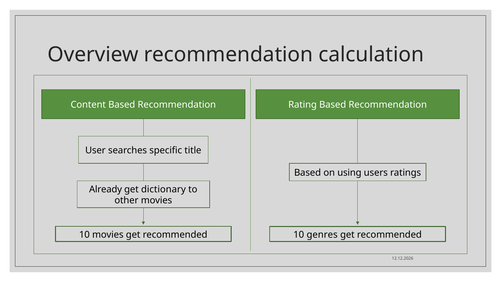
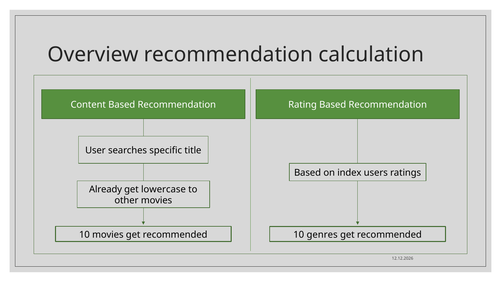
using: using -> index
dictionary: dictionary -> lowercase
